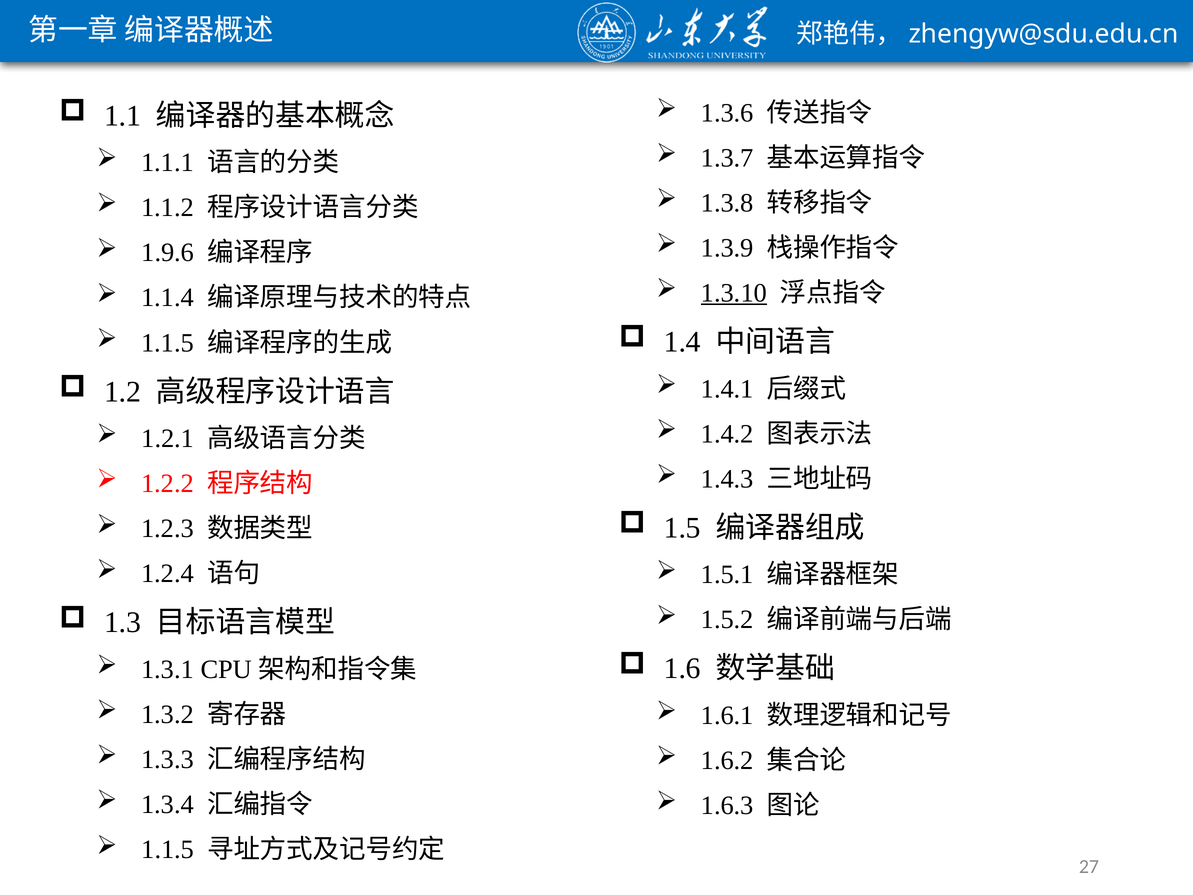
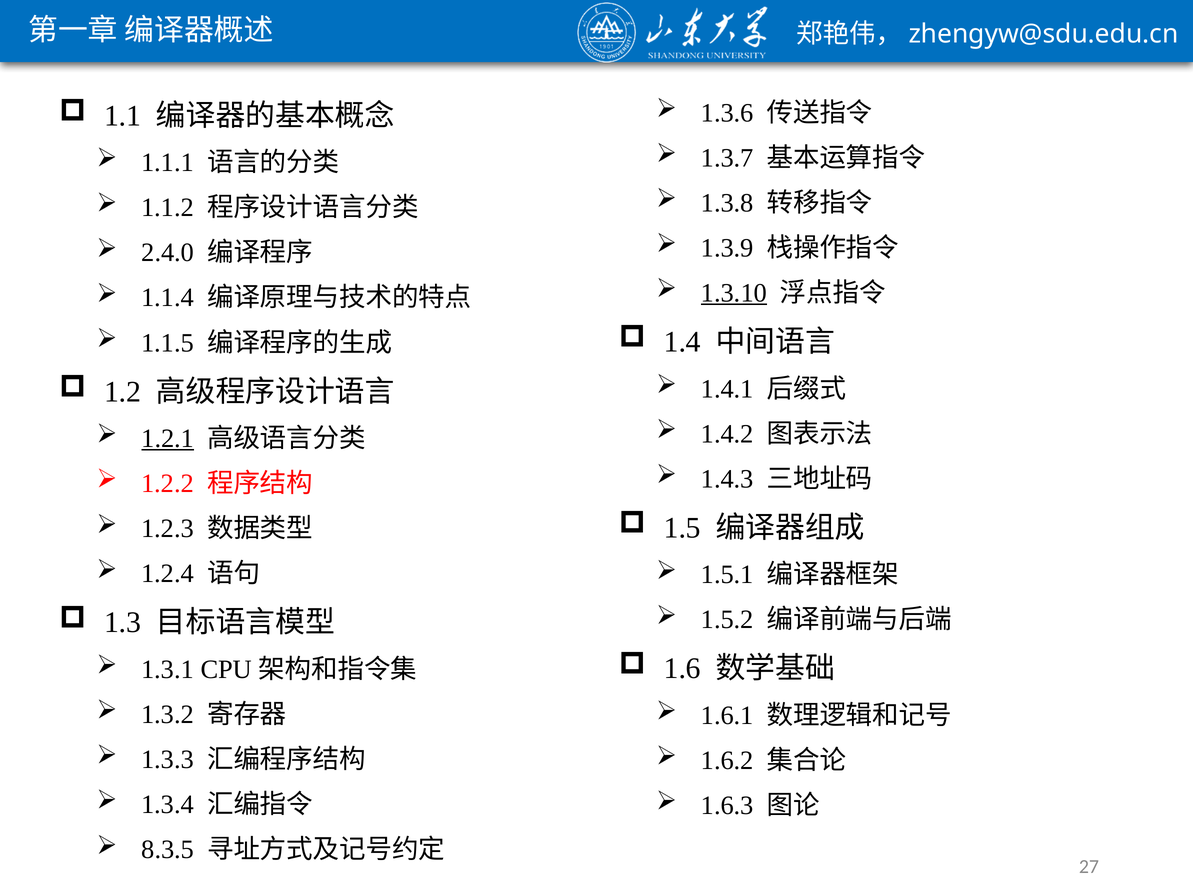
1.9.6: 1.9.6 -> 2.4.0
1.2.1 underline: none -> present
1.1.5 at (168, 849): 1.1.5 -> 8.3.5
